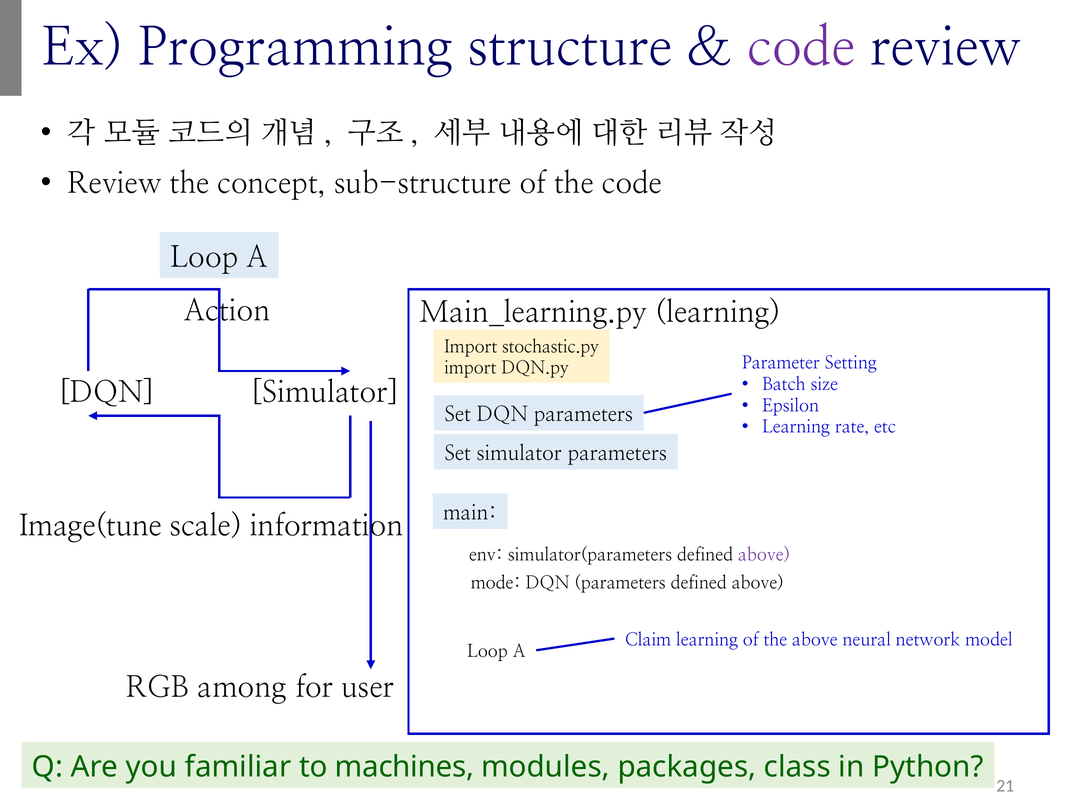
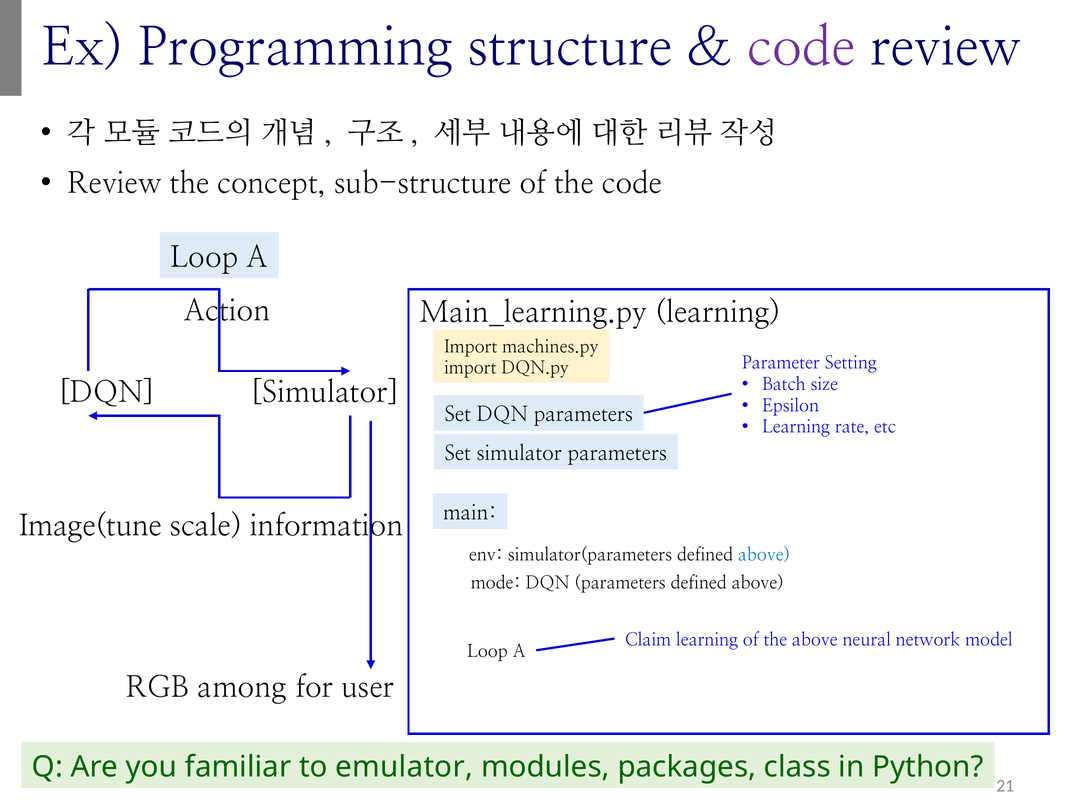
stochastic.py: stochastic.py -> machines.py
above at (764, 555) colour: purple -> blue
machines: machines -> emulator
